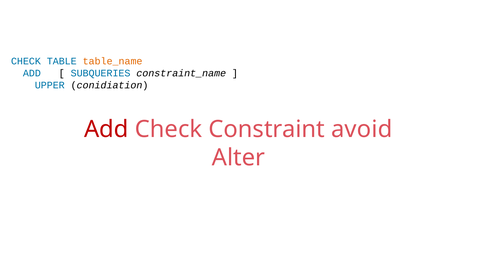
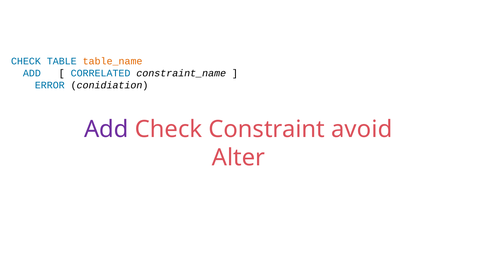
SUBQUERIES: SUBQUERIES -> CORRELATED
UPPER: UPPER -> ERROR
Add at (106, 129) colour: red -> purple
